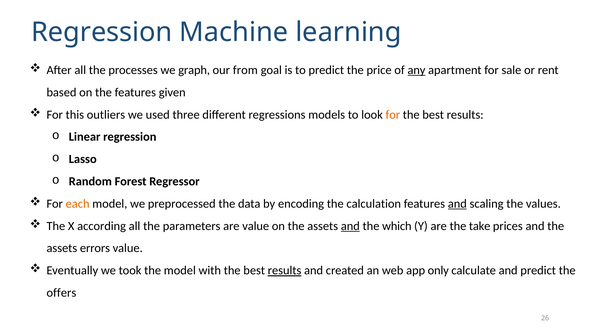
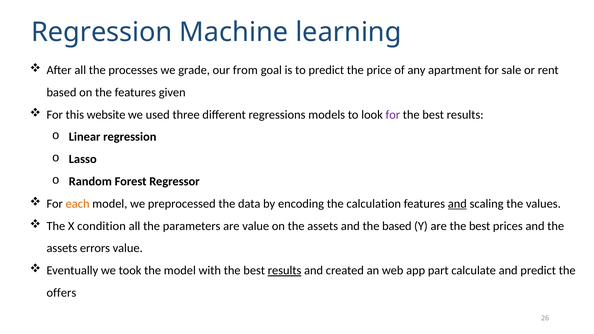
graph: graph -> grade
any underline: present -> none
outliers: outliers -> website
for at (393, 115) colour: orange -> purple
according: according -> condition
and at (350, 226) underline: present -> none
the which: which -> based
are the take: take -> best
only: only -> part
